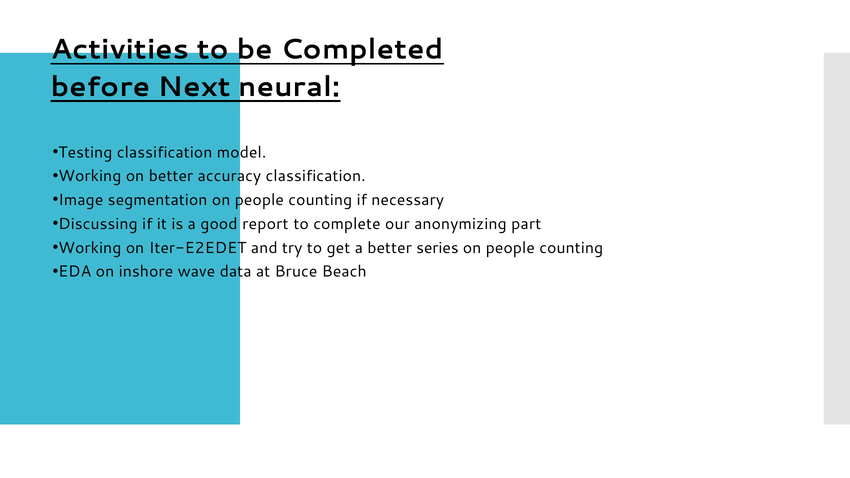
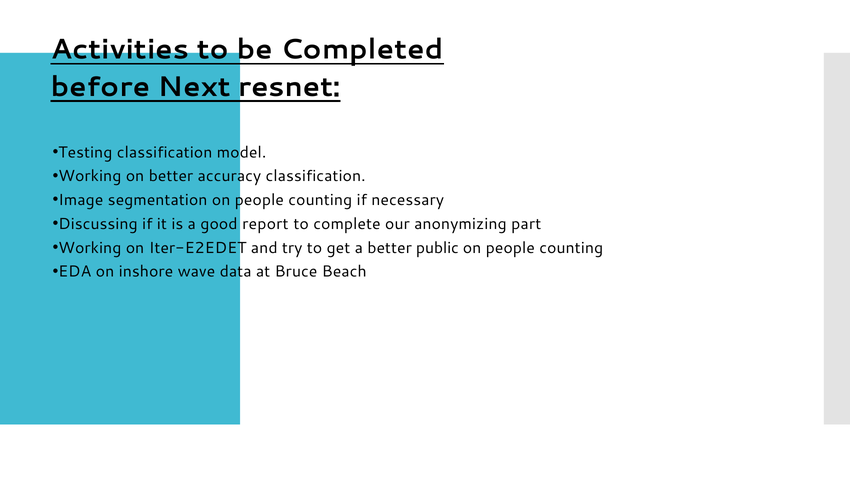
neural: neural -> resnet
series: series -> public
